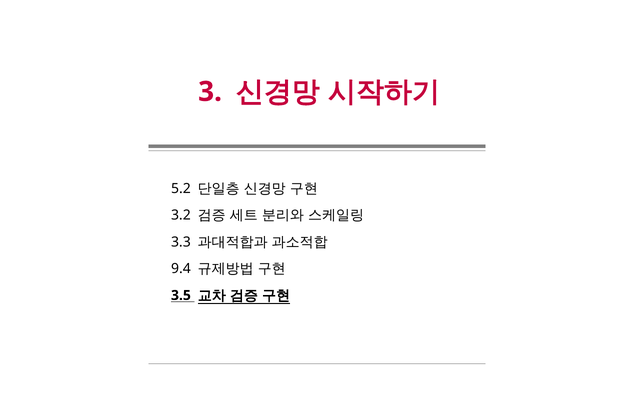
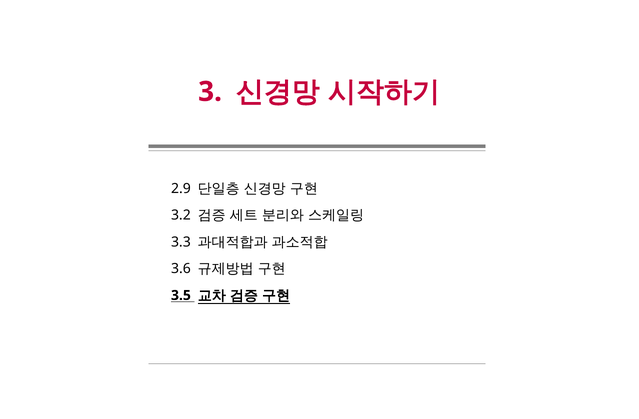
5.2: 5.2 -> 2.9
9.4: 9.4 -> 3.6
